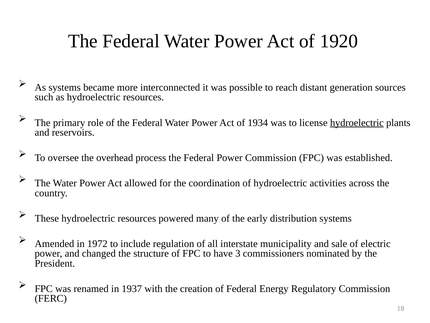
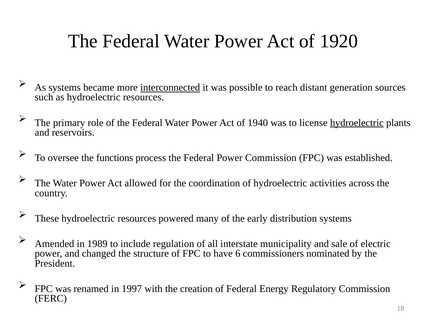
interconnected underline: none -> present
1934: 1934 -> 1940
overhead: overhead -> functions
1972: 1972 -> 1989
3: 3 -> 6
1937: 1937 -> 1997
